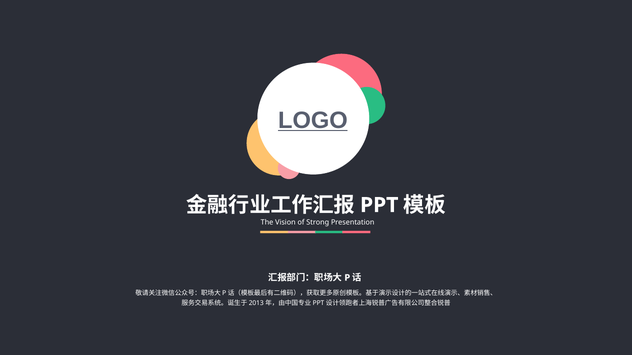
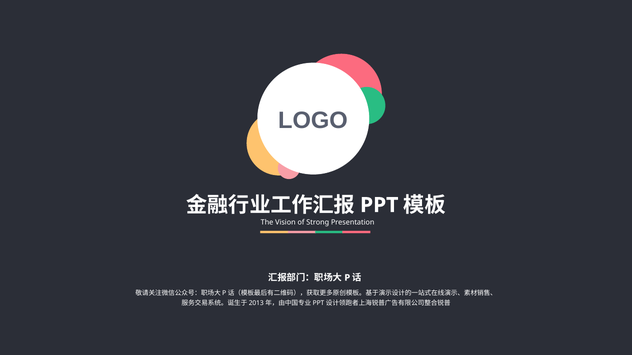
LOGO underline: present -> none
